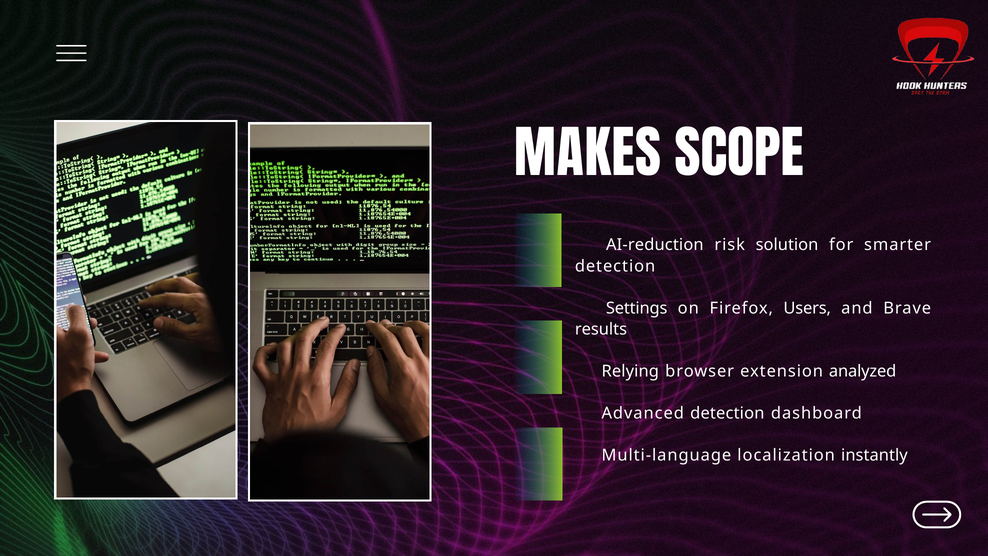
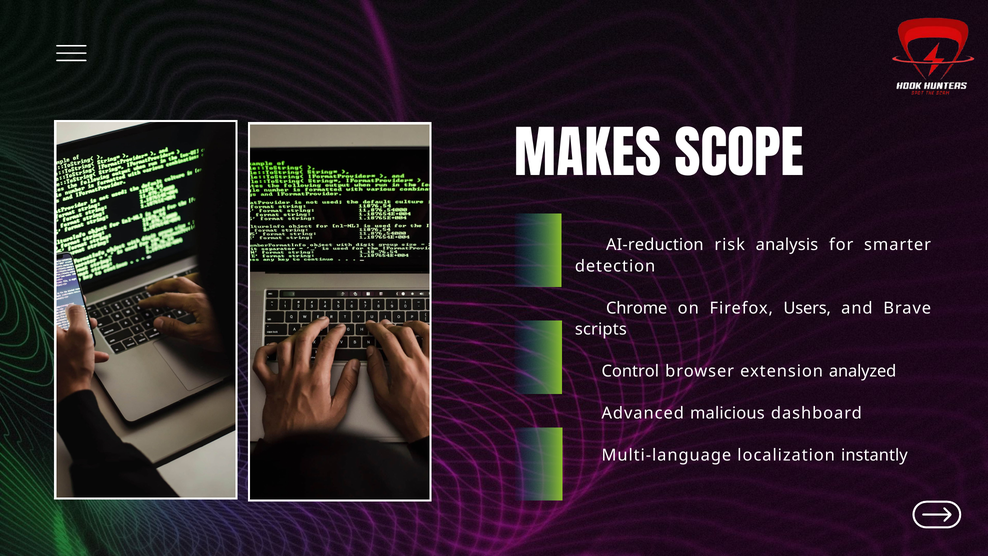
solution: solution -> analysis
Settings: Settings -> Chrome
results: results -> scripts
Relying: Relying -> Control
Advanced detection: detection -> malicious
